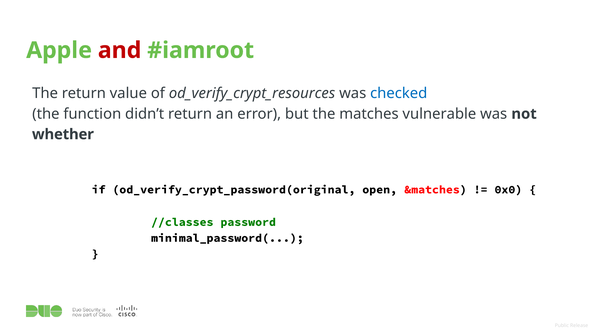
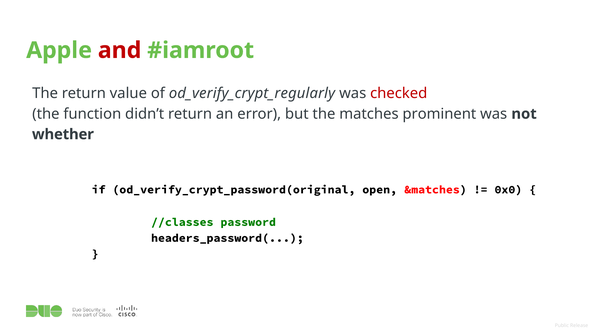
od_verify_crypt_resources: od_verify_crypt_resources -> od_verify_crypt_regularly
checked colour: blue -> red
vulnerable: vulnerable -> prominent
minimal_password(: minimal_password( -> headers_password(
